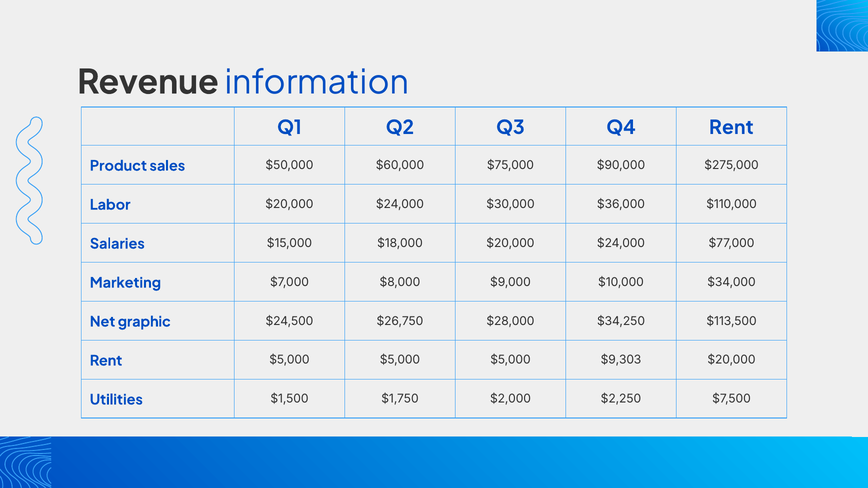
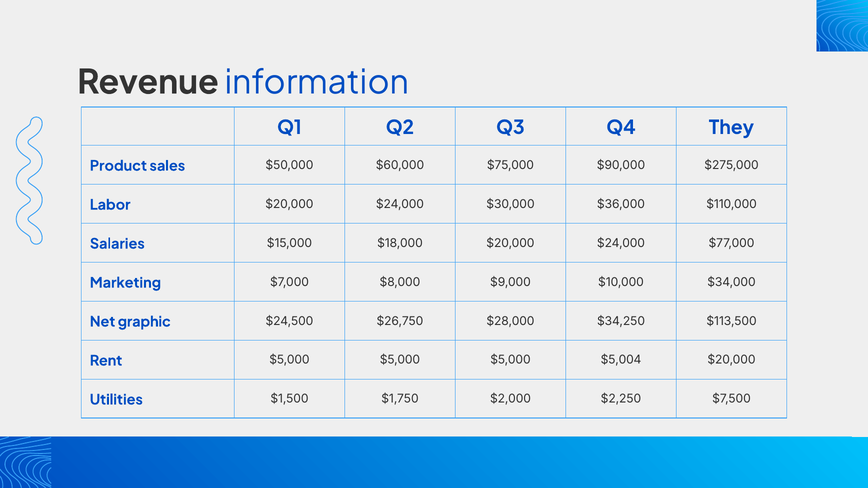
Q4 Rent: Rent -> They
$9,303: $9,303 -> $5,004
